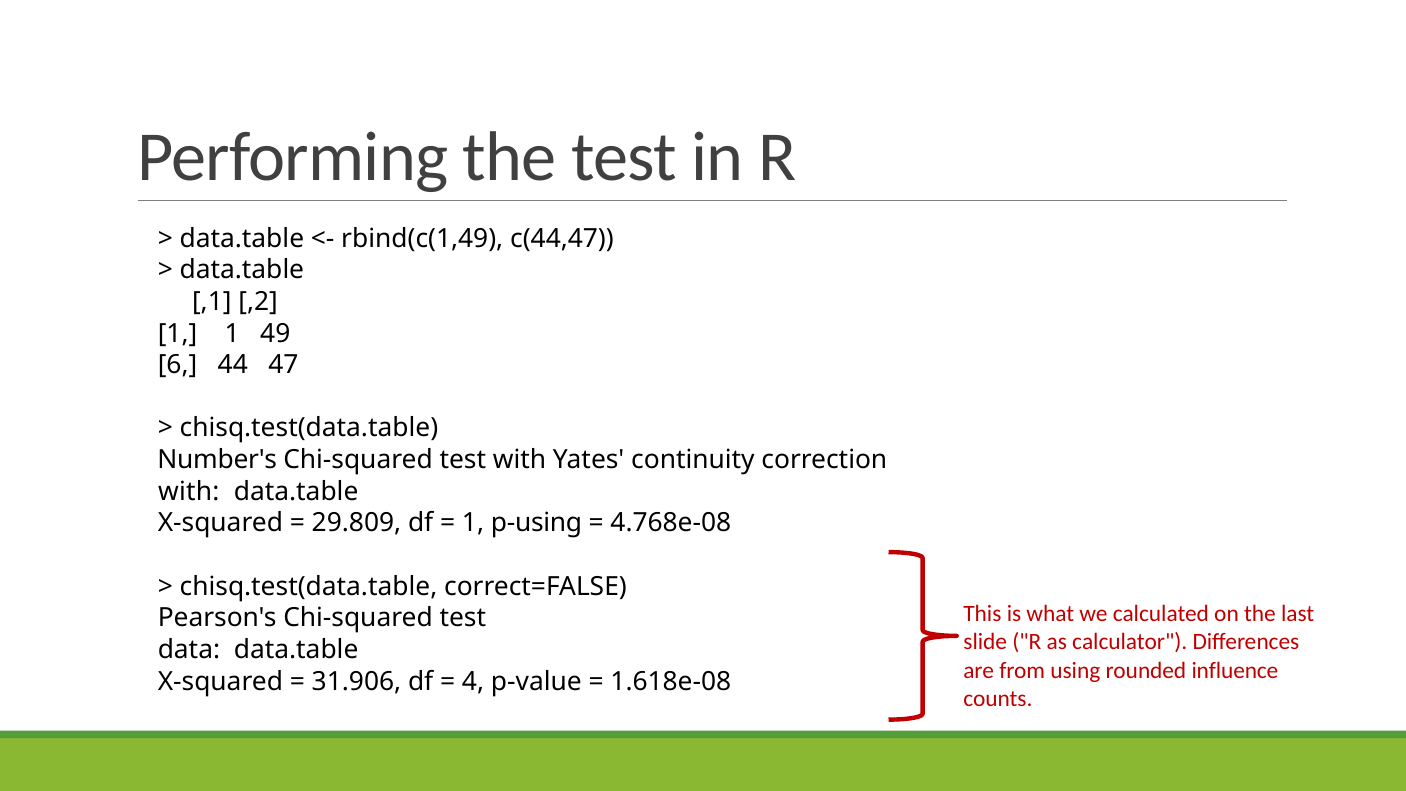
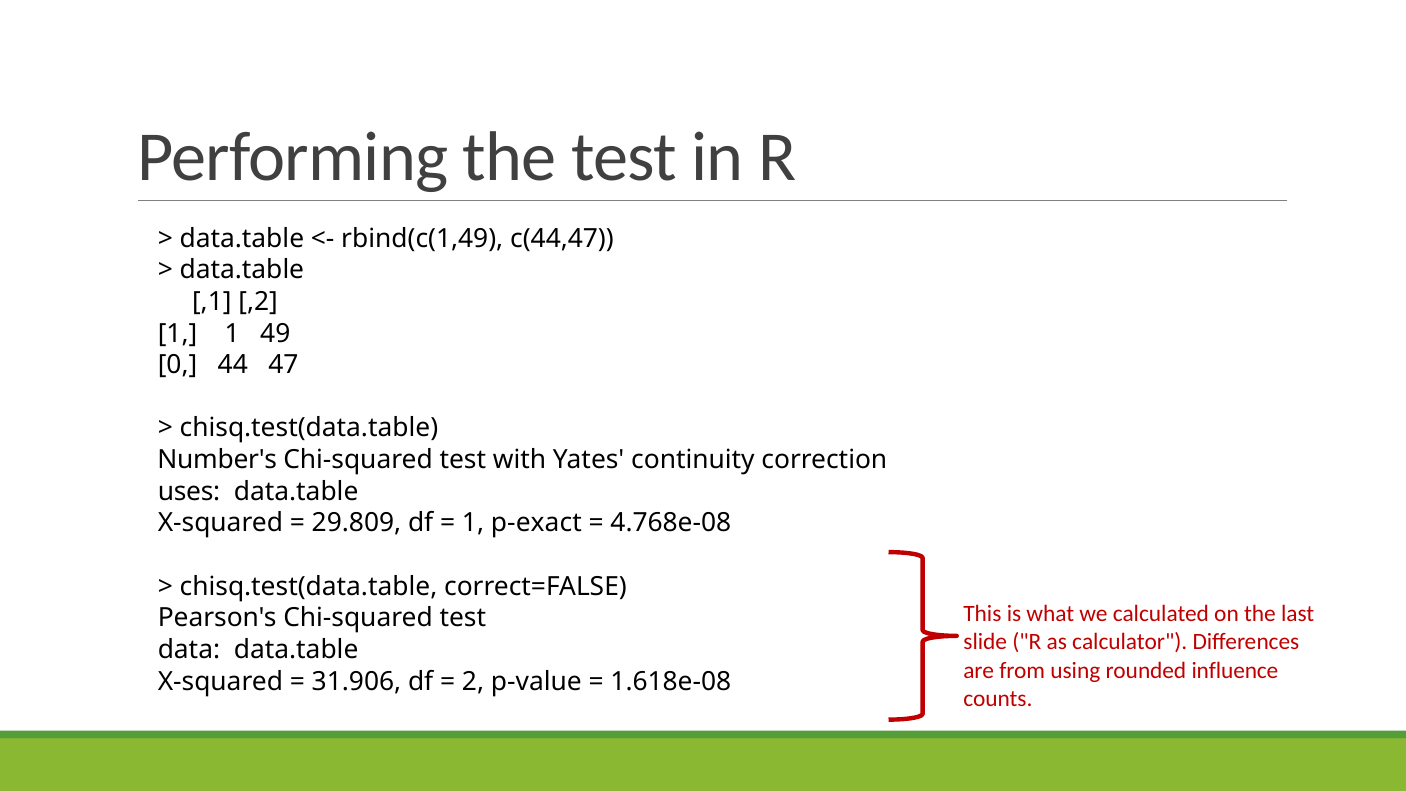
6: 6 -> 0
with at (189, 491): with -> uses
p-using: p-using -> p-exact
4: 4 -> 2
